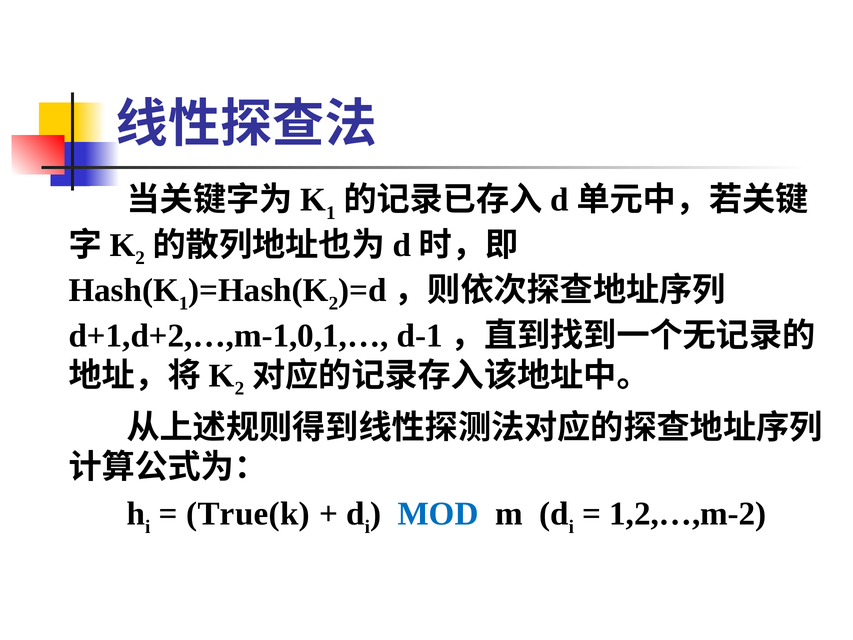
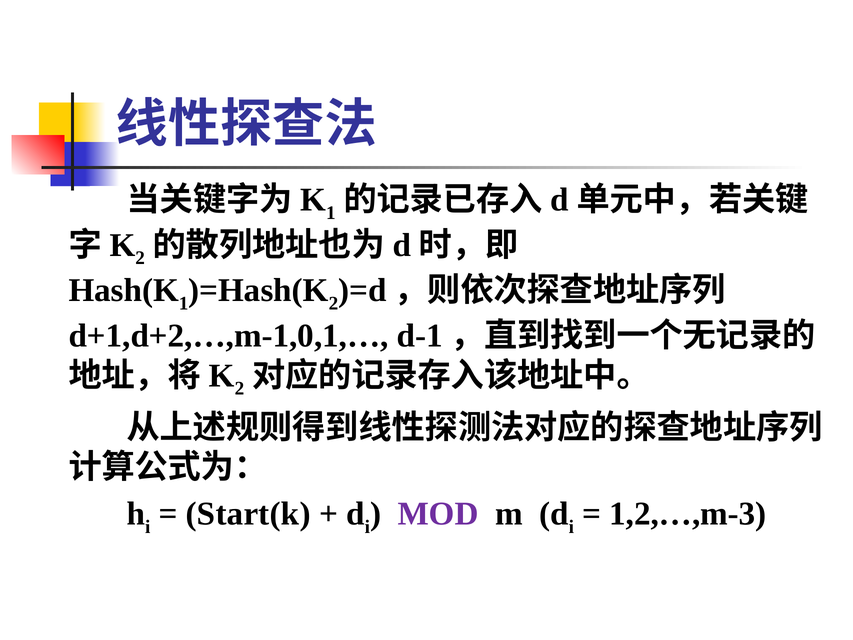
True(k: True(k -> Start(k
MOD colour: blue -> purple
1,2,…,m-2: 1,2,…,m-2 -> 1,2,…,m-3
